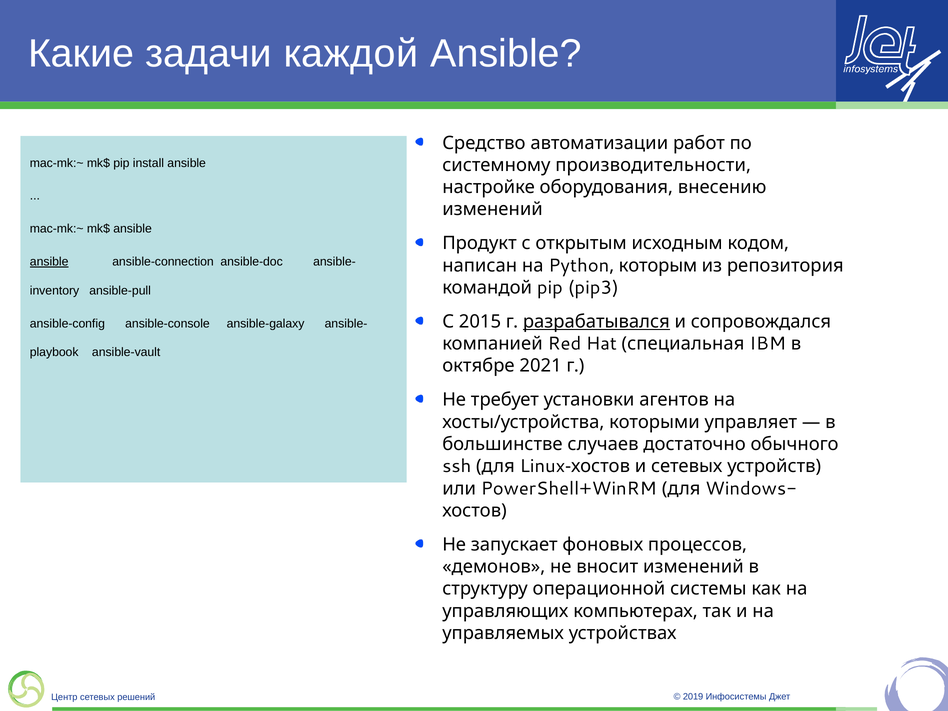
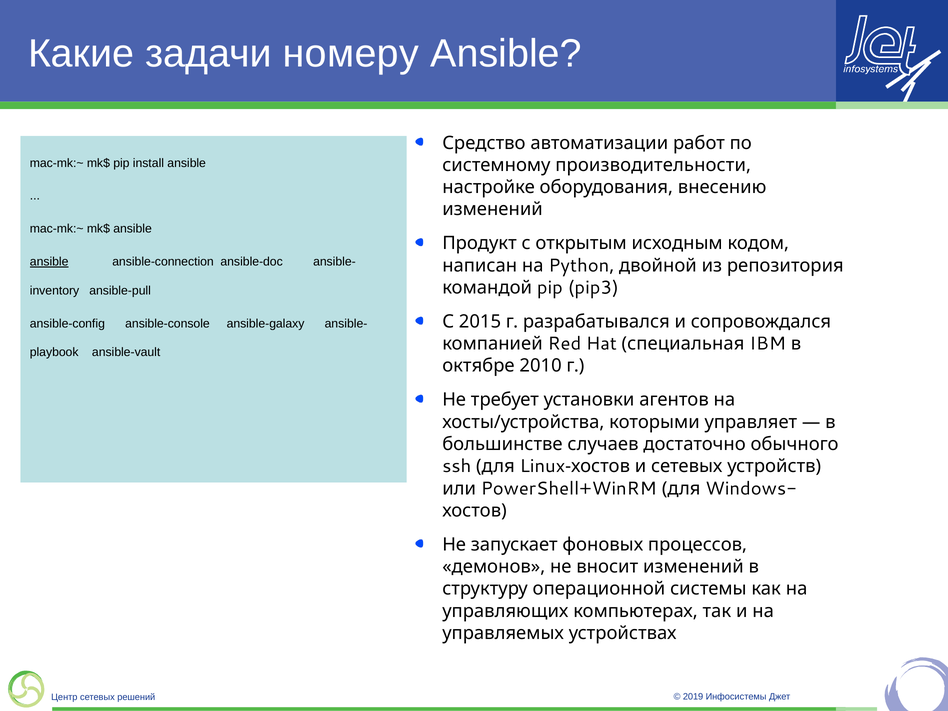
каждой: каждой -> номеру
которым: которым -> двойной
разрабатывался underline: present -> none
2021: 2021 -> 2010
